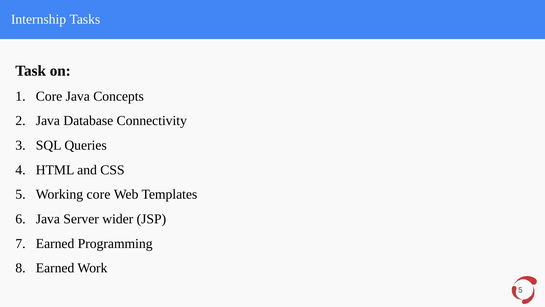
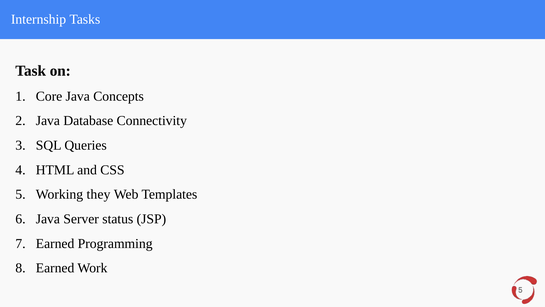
Working core: core -> they
wider: wider -> status
